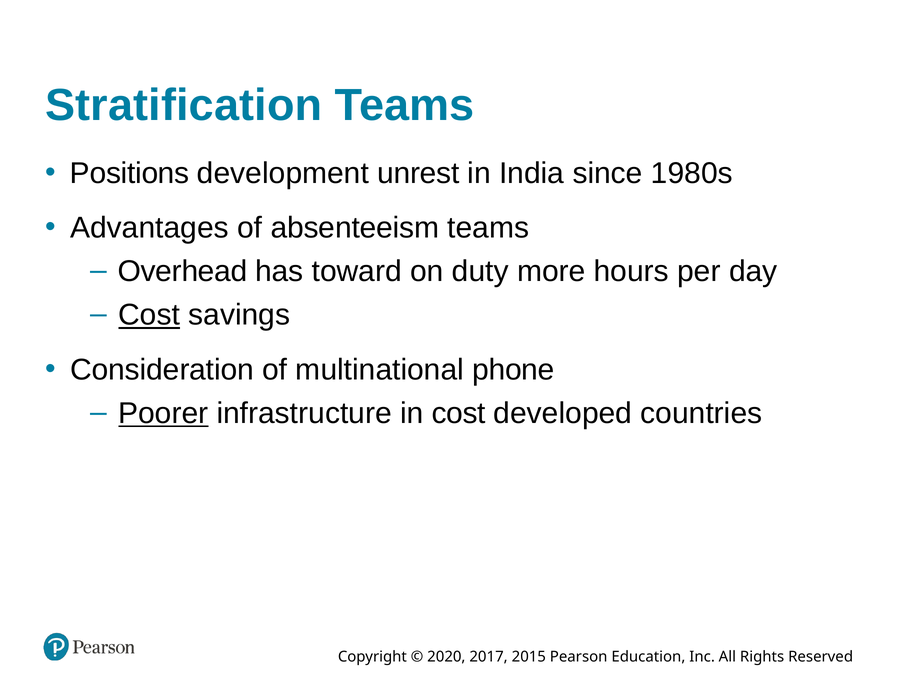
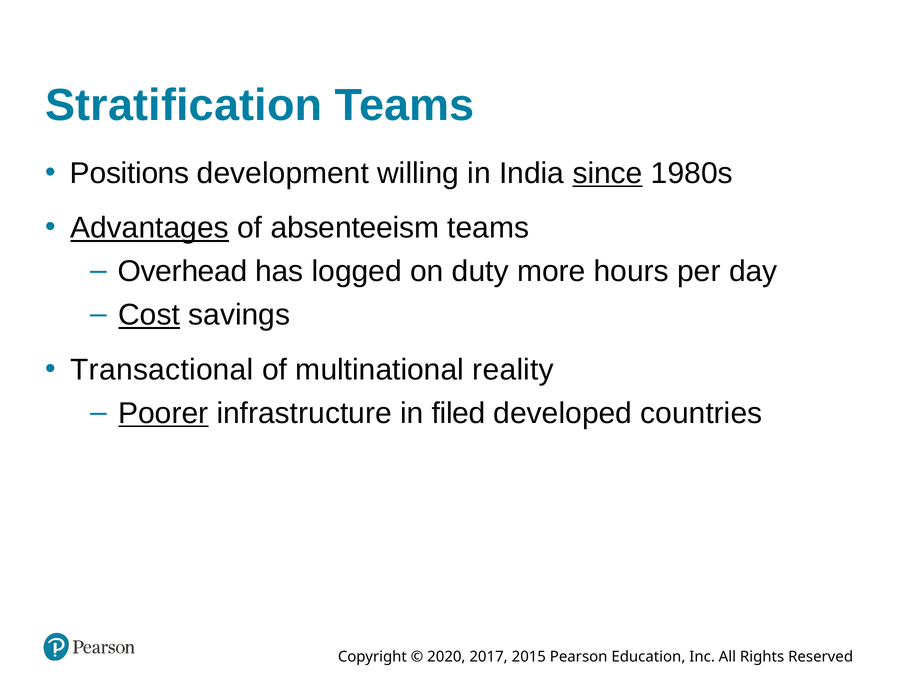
unrest: unrest -> willing
since underline: none -> present
Advantages underline: none -> present
toward: toward -> logged
Consideration: Consideration -> Transactional
phone: phone -> reality
in cost: cost -> filed
